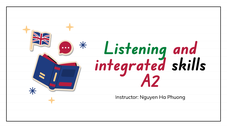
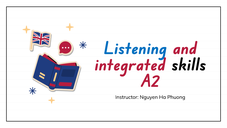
Listening colour: green -> blue
